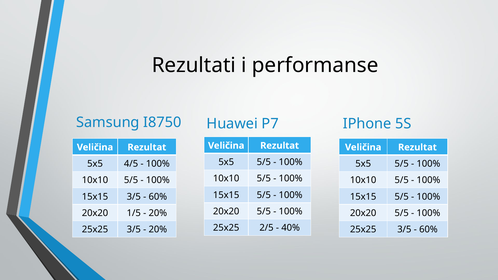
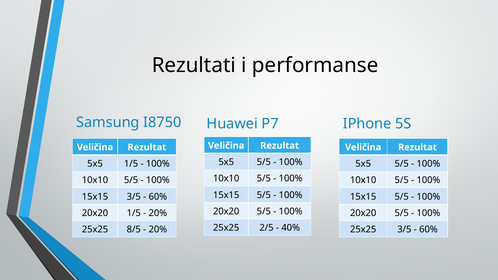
5x5 4/5: 4/5 -> 1/5
3/5 at (134, 230): 3/5 -> 8/5
